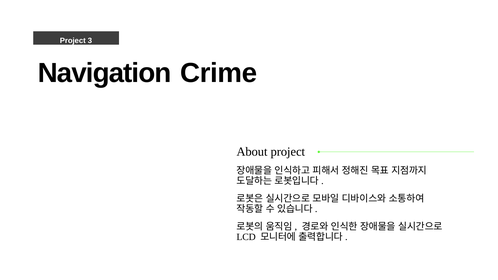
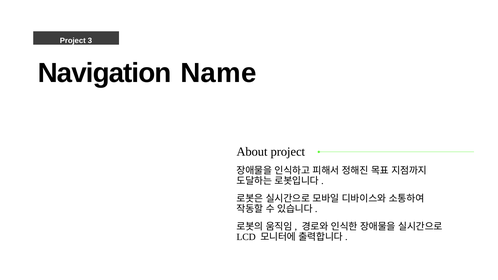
Crime: Crime -> Name
